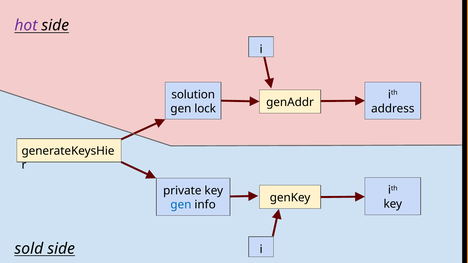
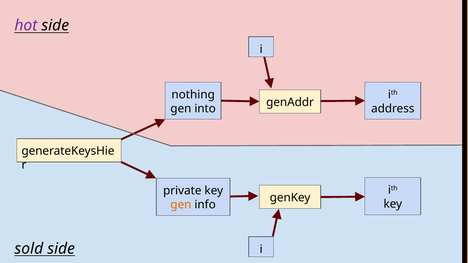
solution: solution -> nothing
lock: lock -> into
gen at (181, 205) colour: blue -> orange
